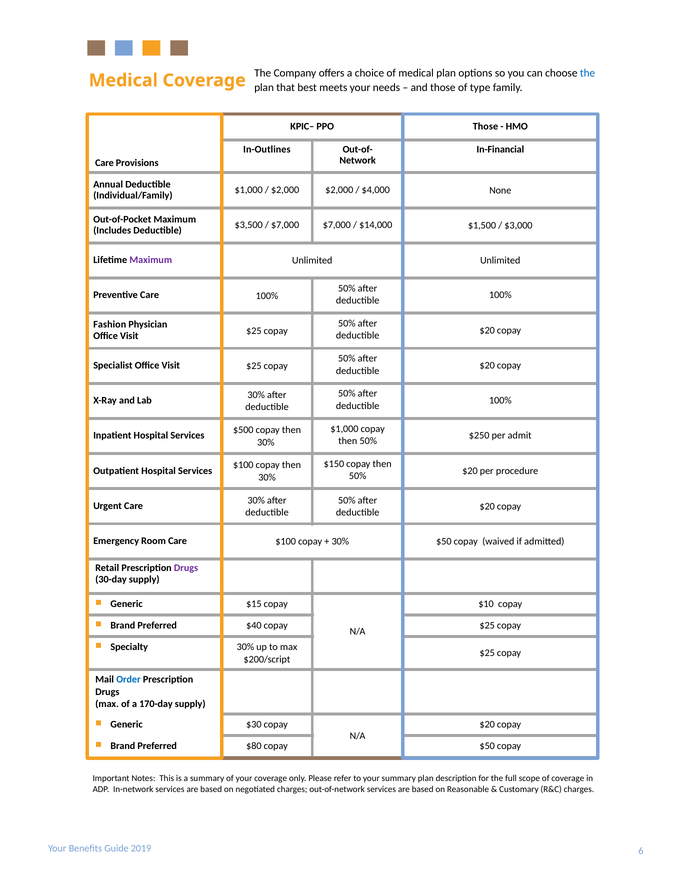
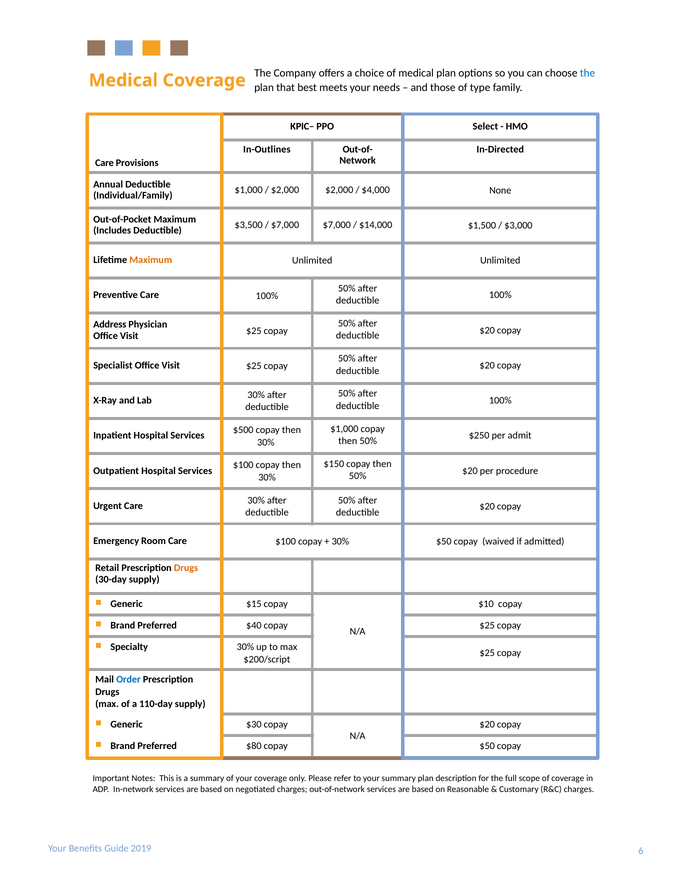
PPO Those: Those -> Select
In-Financial: In-Financial -> In-Directed
Maximum at (151, 260) colour: purple -> orange
Fashion: Fashion -> Address
Drugs at (186, 568) colour: purple -> orange
170-day: 170-day -> 110-day
